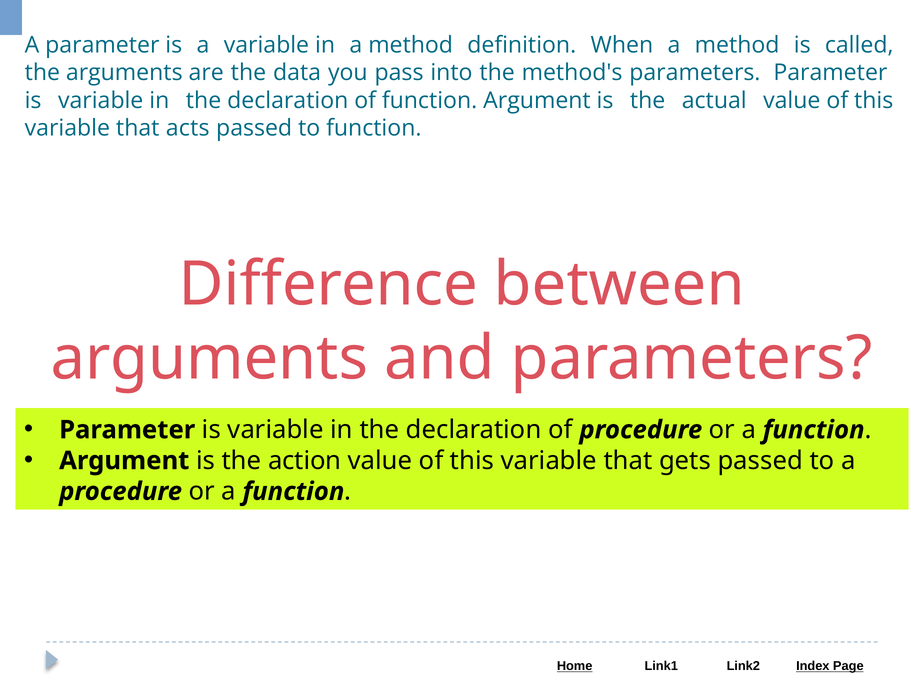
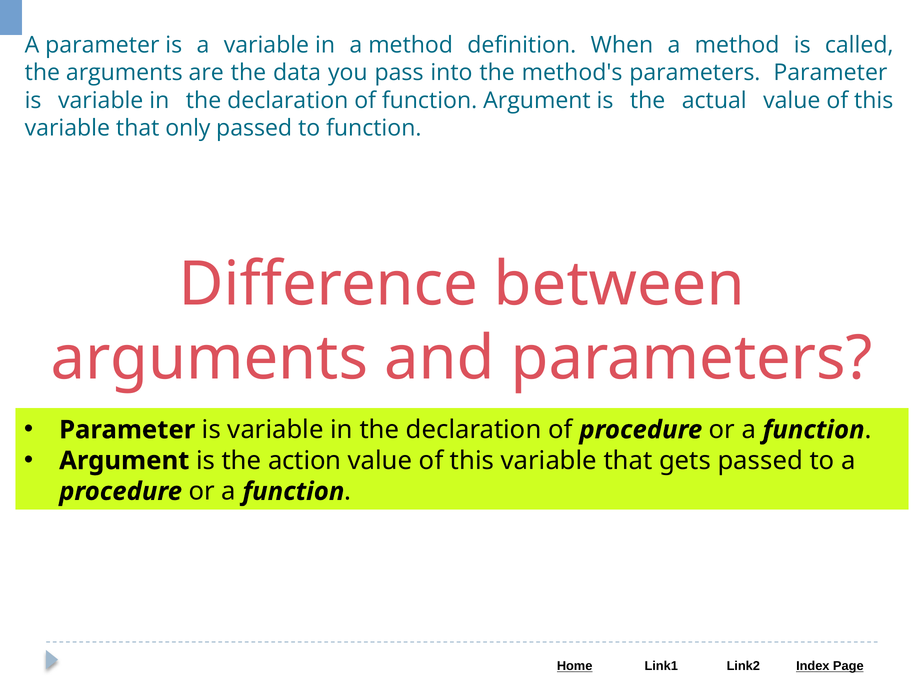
acts: acts -> only
